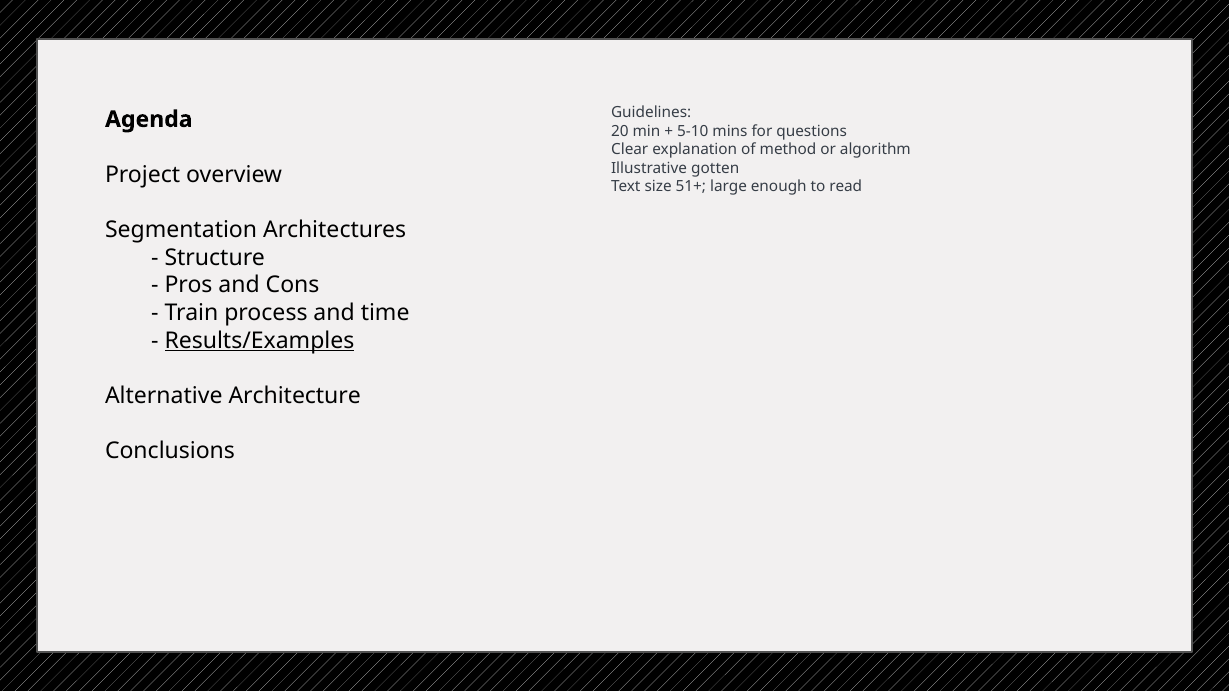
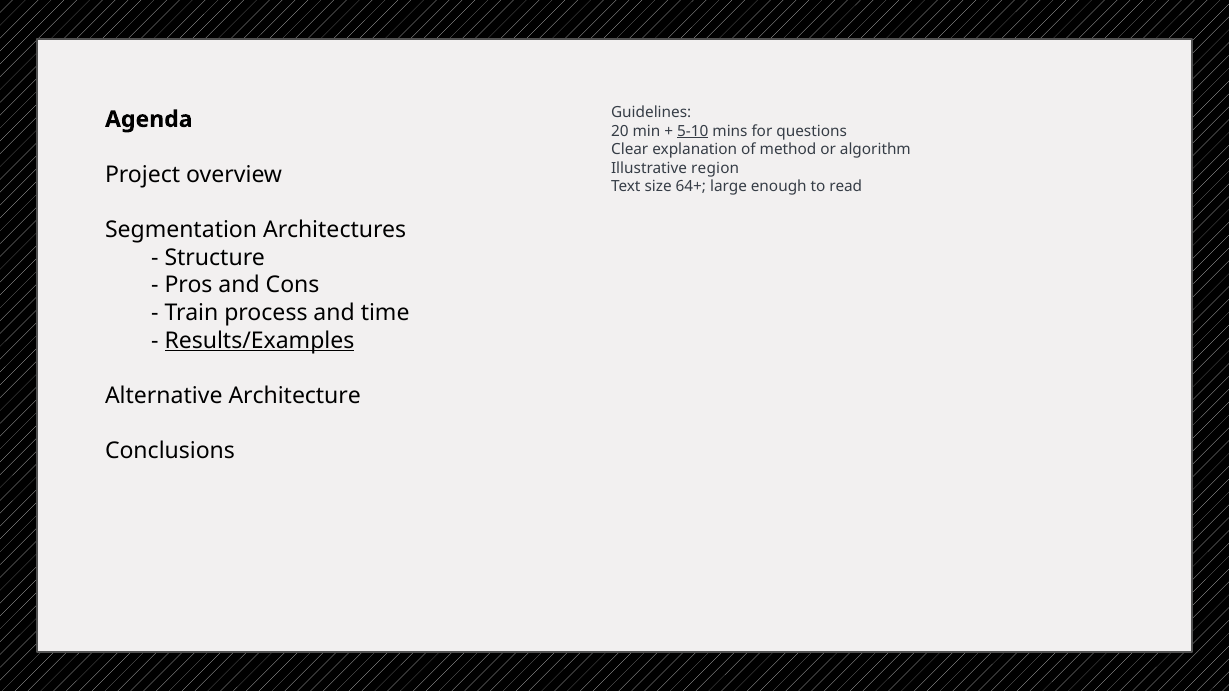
5-10 underline: none -> present
gotten: gotten -> region
51+: 51+ -> 64+
